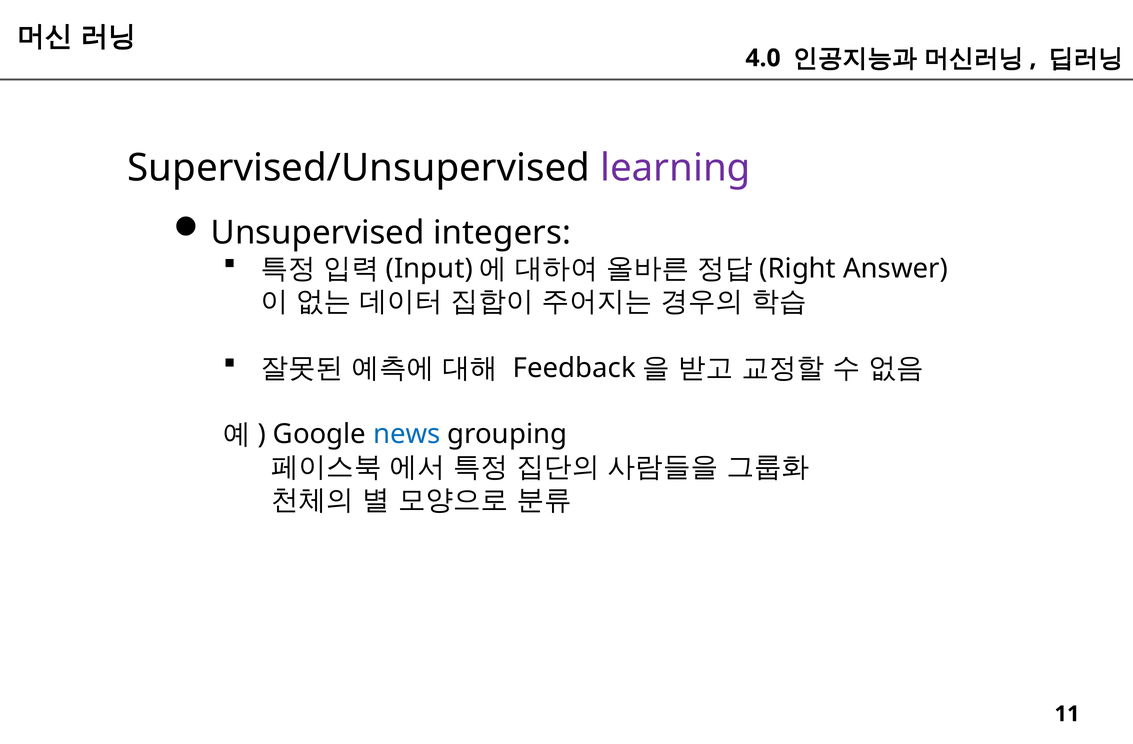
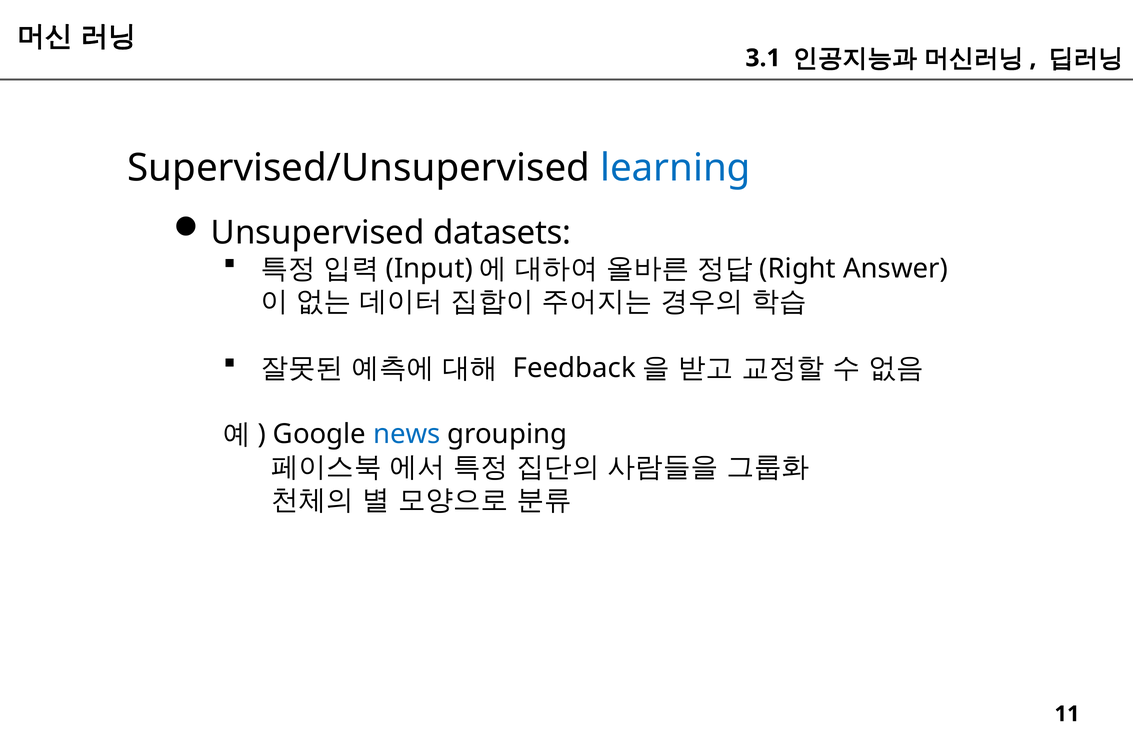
4.0: 4.0 -> 3.1
learning colour: purple -> blue
integers: integers -> datasets
